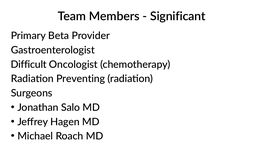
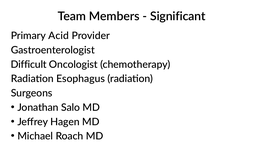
Beta: Beta -> Acid
Preventing: Preventing -> Esophagus
